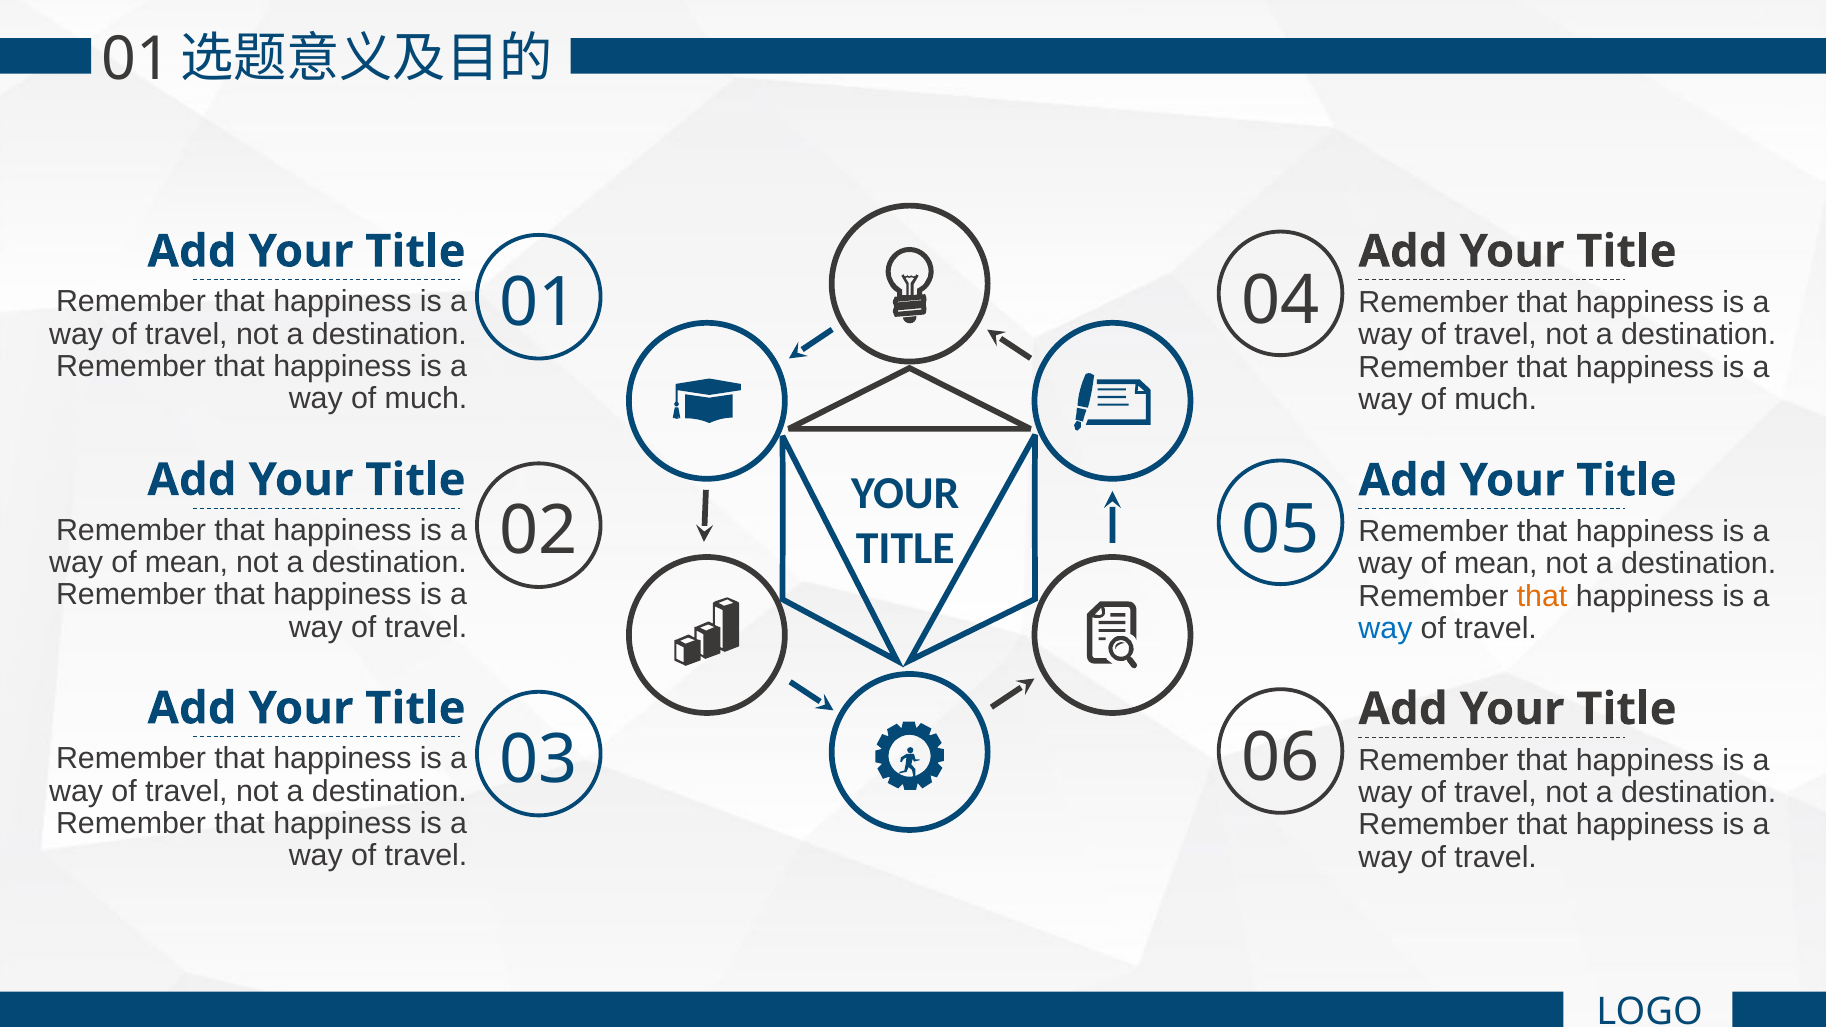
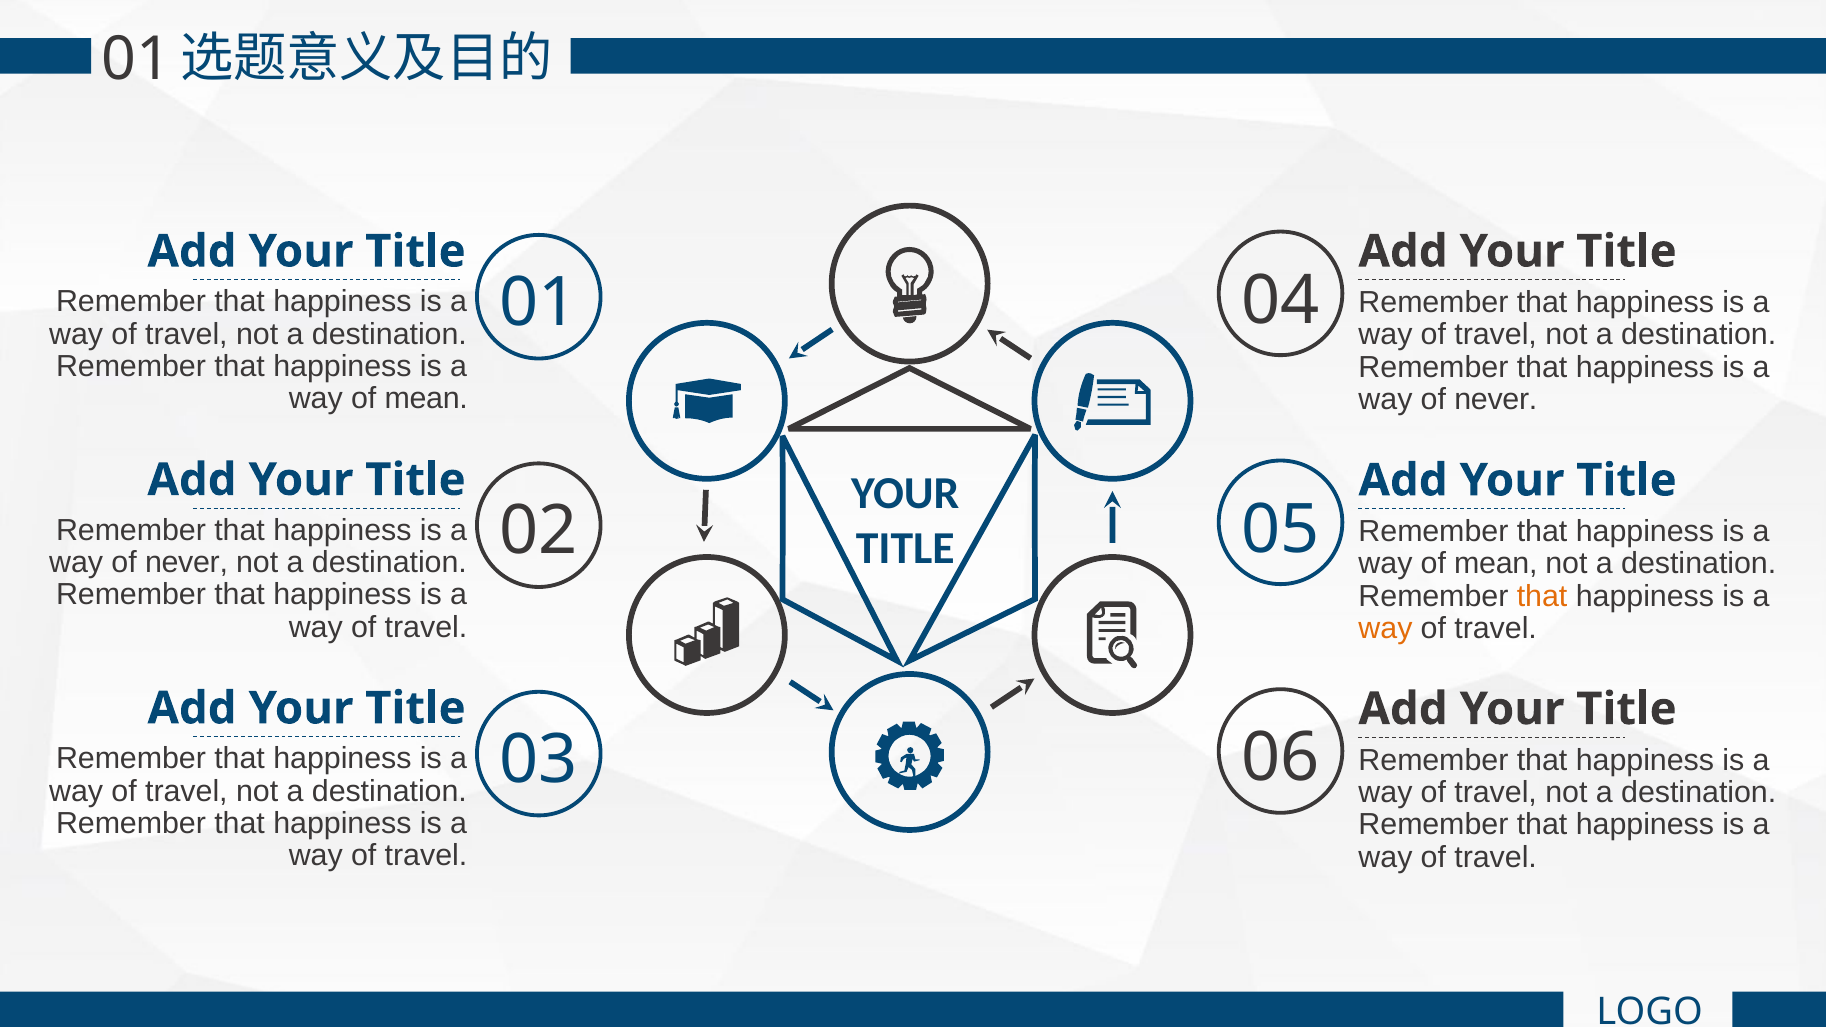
much at (426, 399): much -> mean
much at (1496, 400): much -> never
mean at (186, 563): mean -> never
way at (1385, 629) colour: blue -> orange
